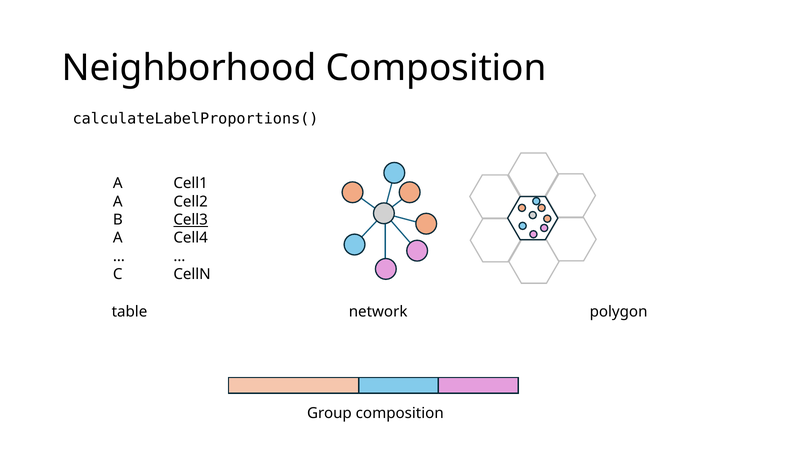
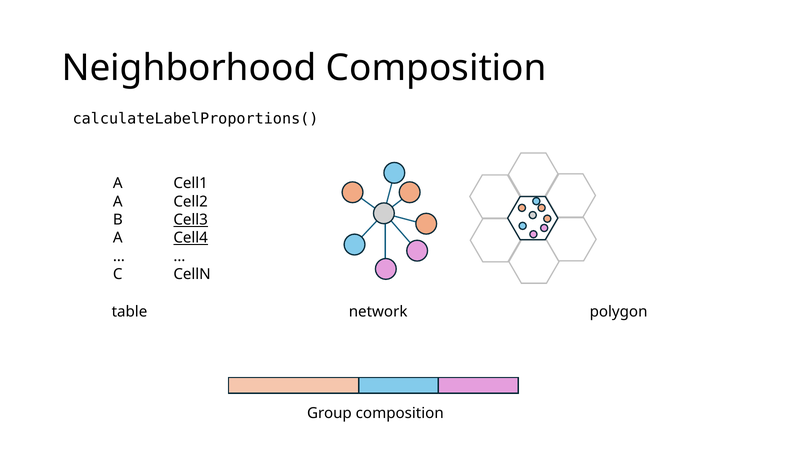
Cell4 underline: none -> present
